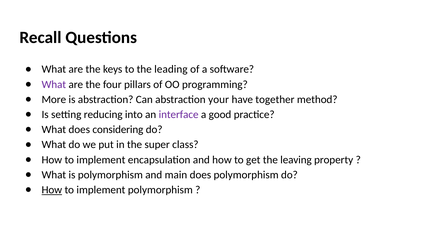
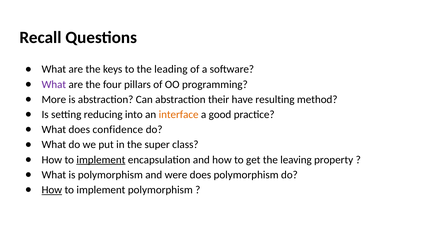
your: your -> their
together: together -> resulting
interface colour: purple -> orange
considering: considering -> confidence
implement at (101, 160) underline: none -> present
main: main -> were
